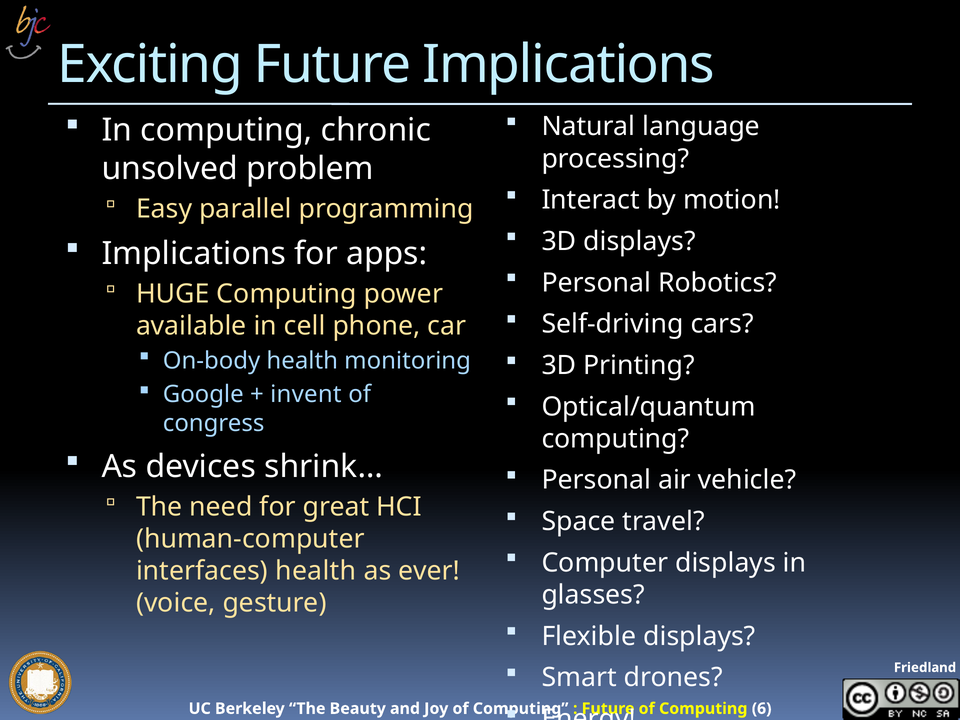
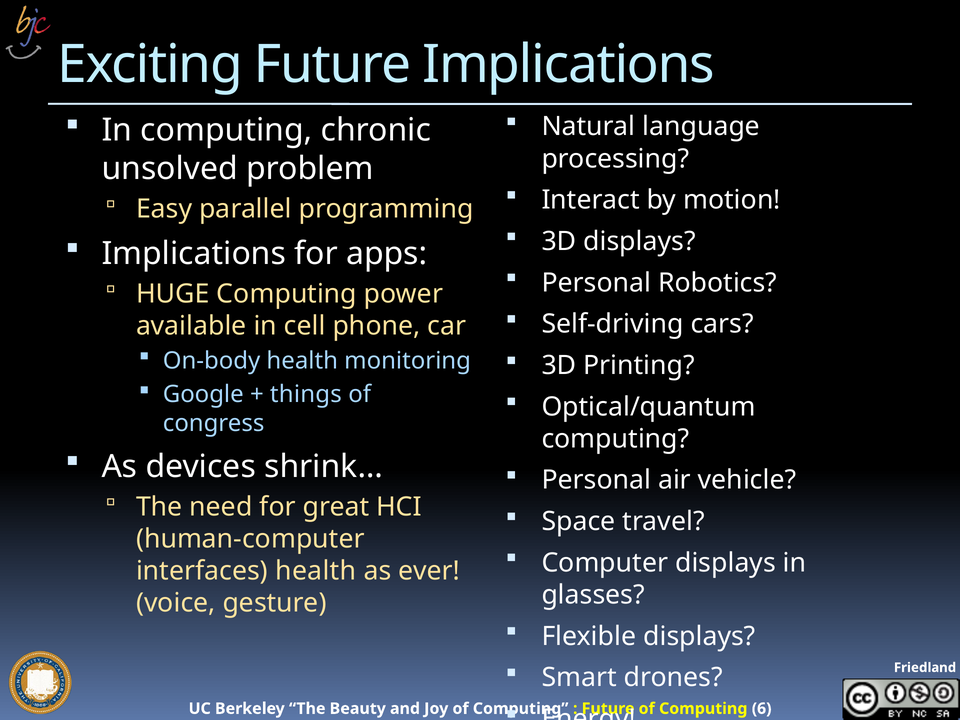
invent: invent -> things
